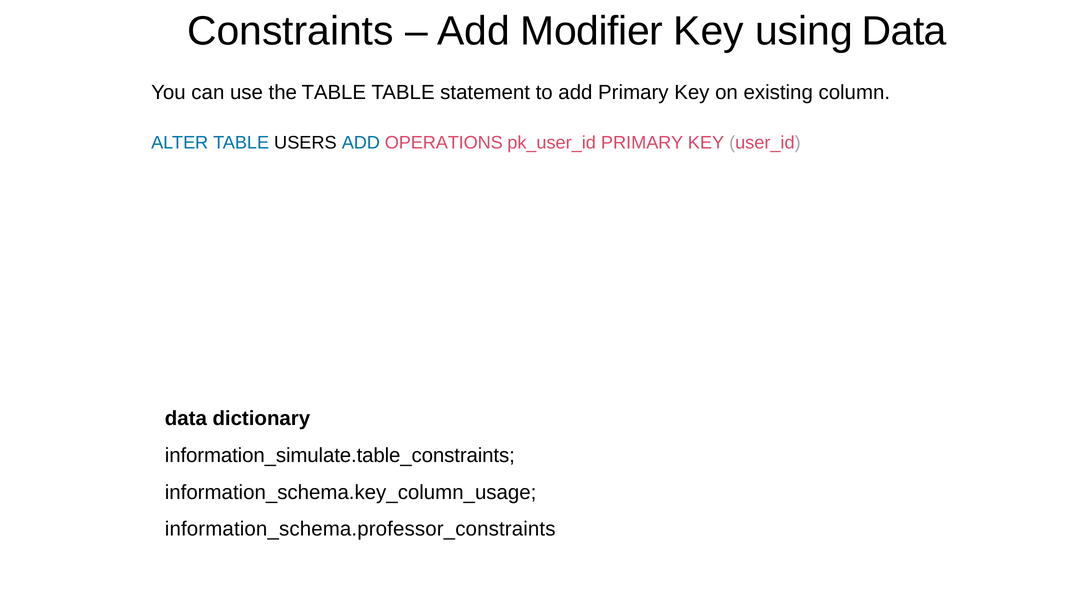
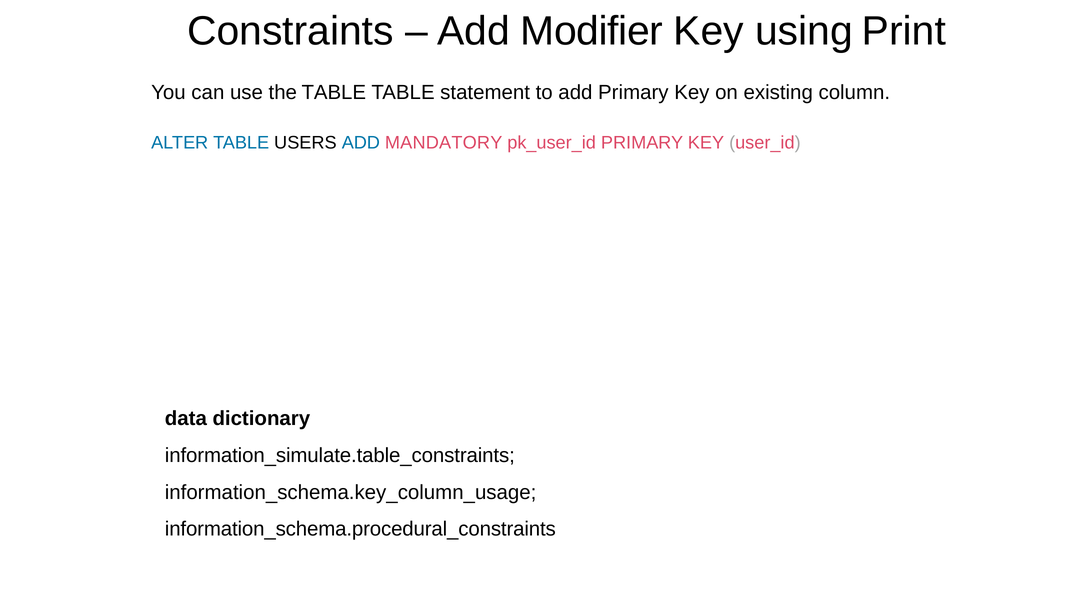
using Data: Data -> Print
OPERATIONS: OPERATIONS -> MANDATORY
information_schema.professor_constraints: information_schema.professor_constraints -> information_schema.procedural_constraints
